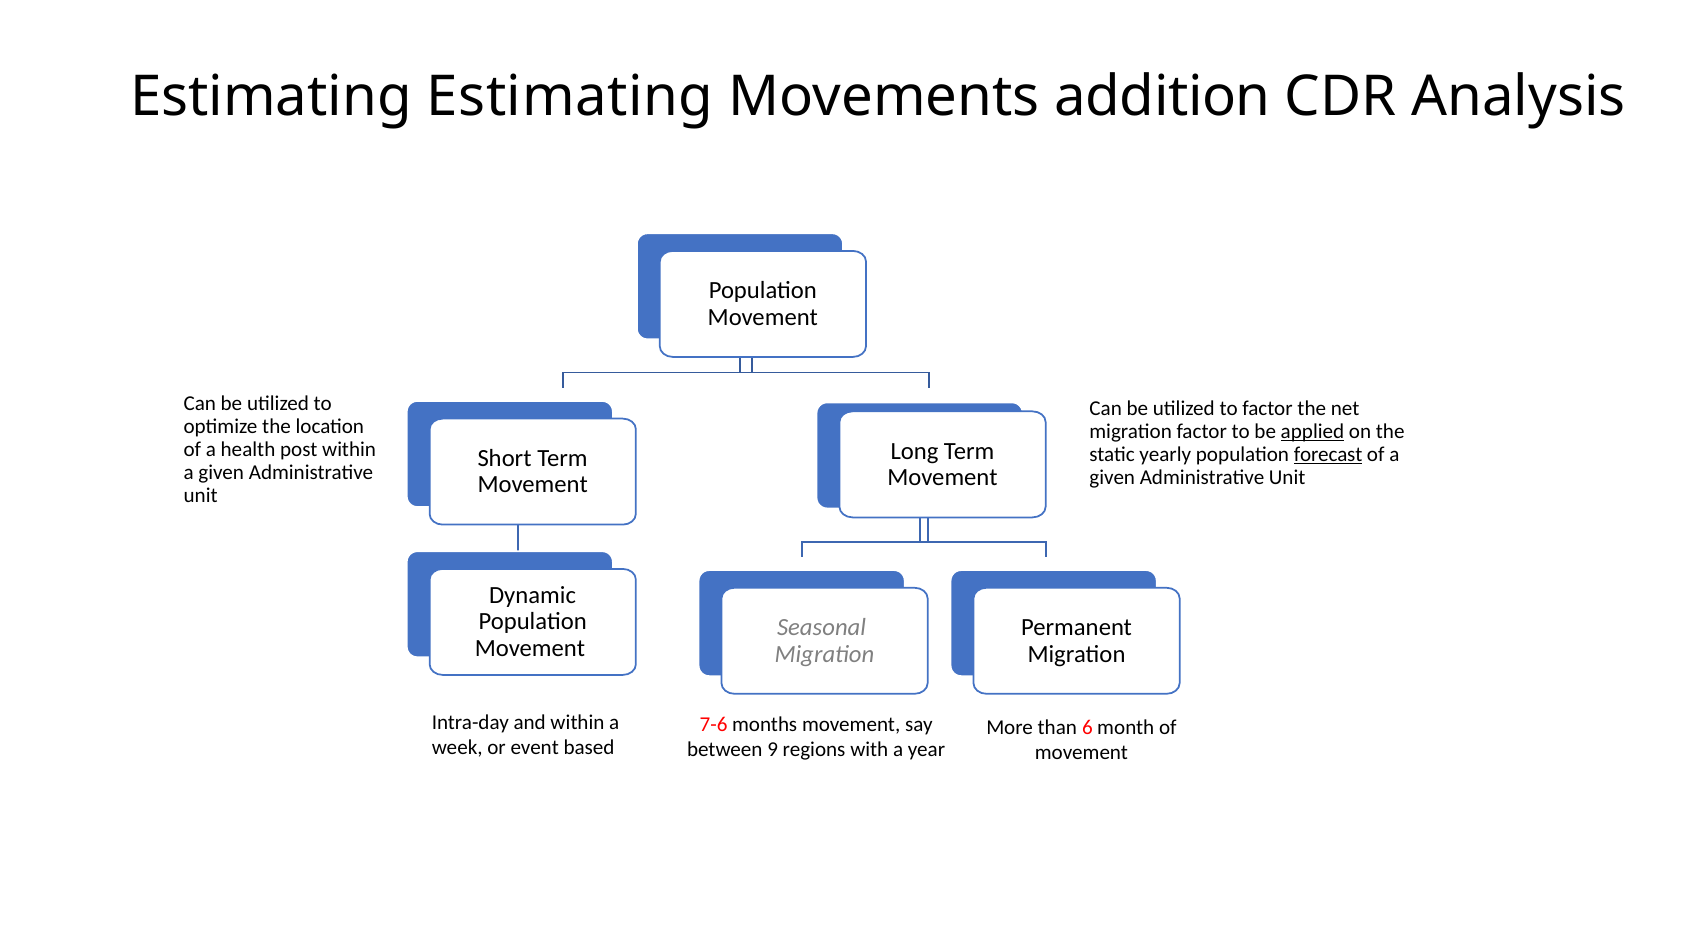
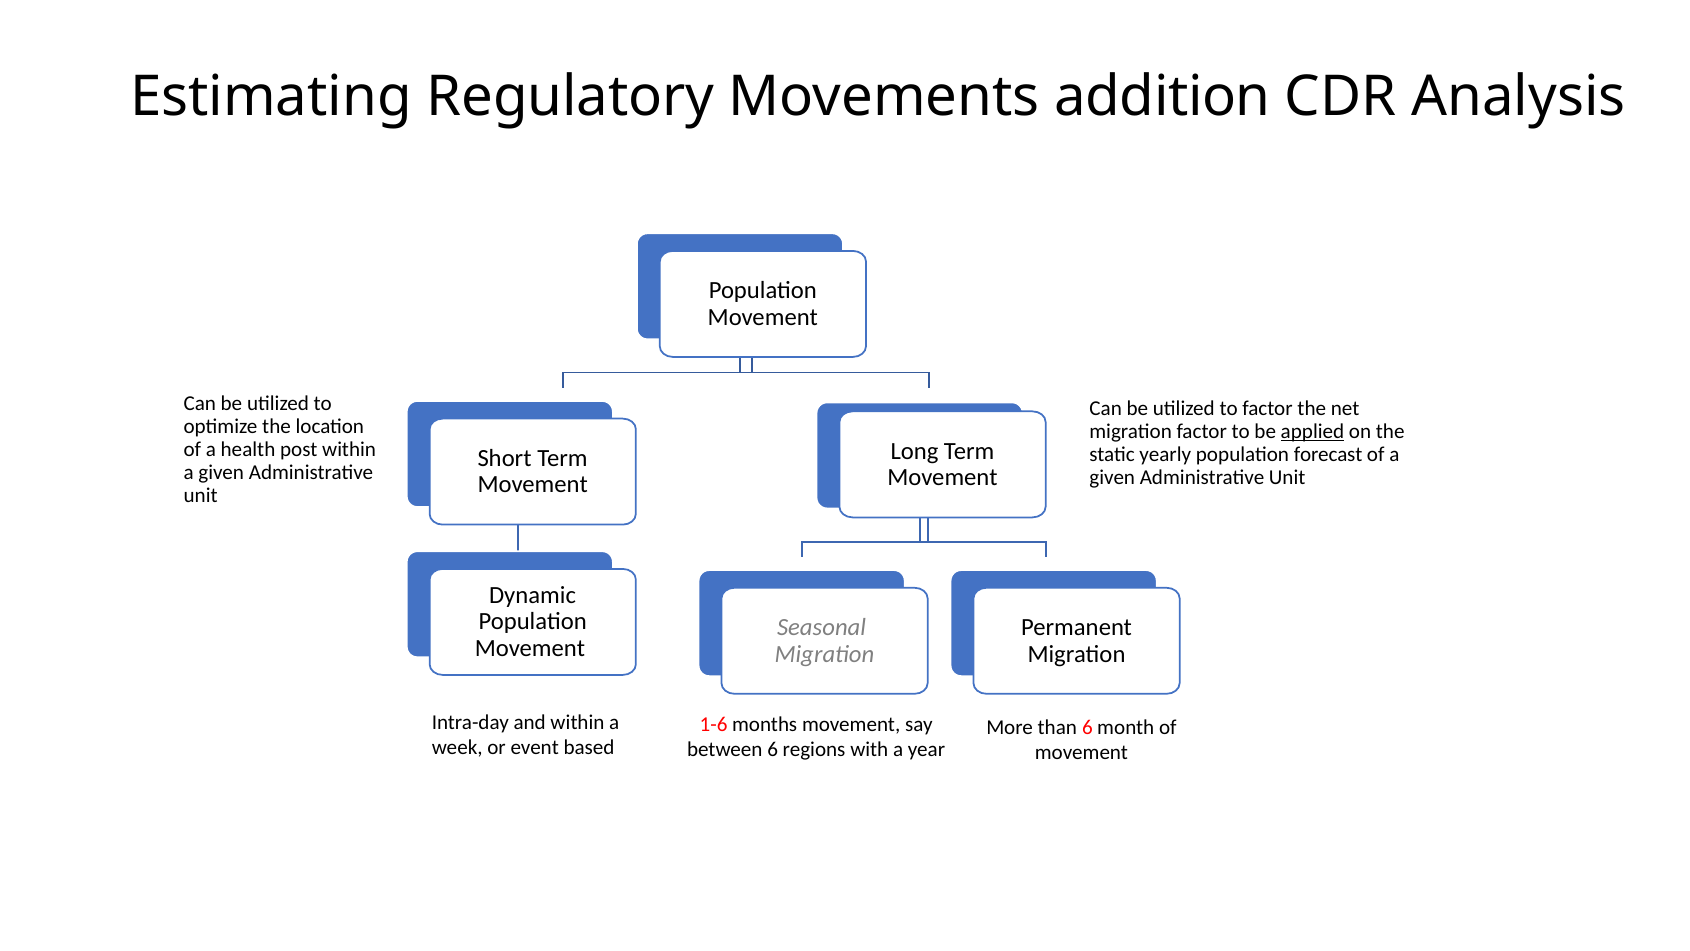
Estimating Estimating: Estimating -> Regulatory
forecast underline: present -> none
7-6: 7-6 -> 1-6
between 9: 9 -> 6
